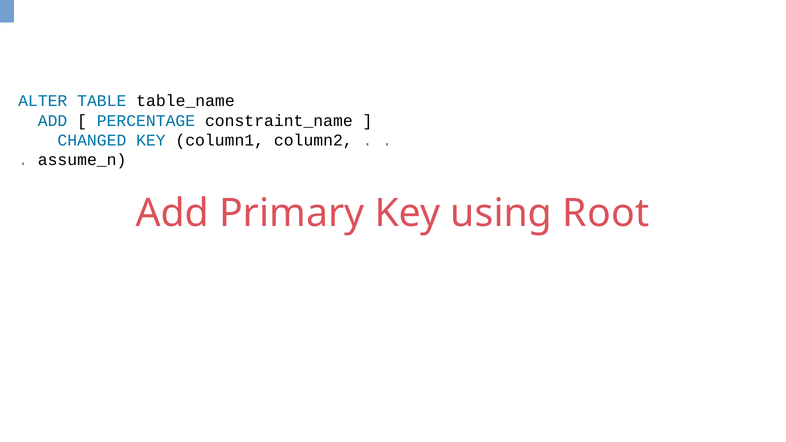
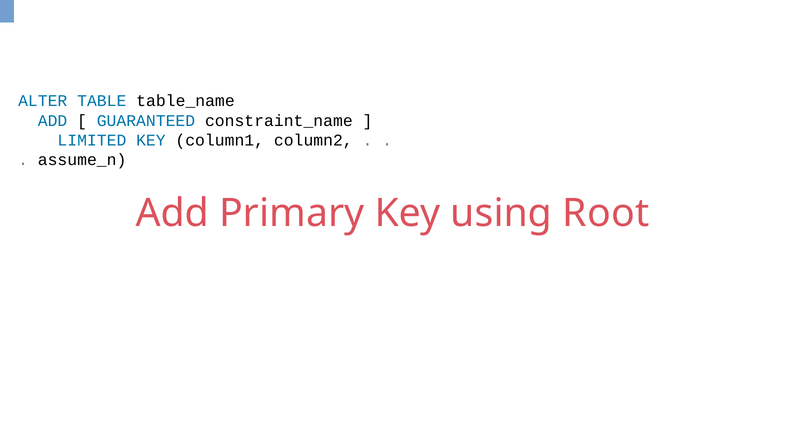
PERCENTAGE: PERCENTAGE -> GUARANTEED
CHANGED: CHANGED -> LIMITED
